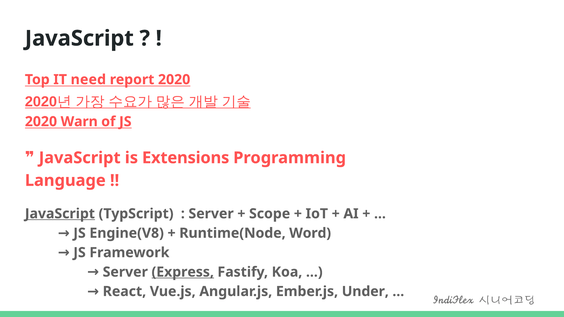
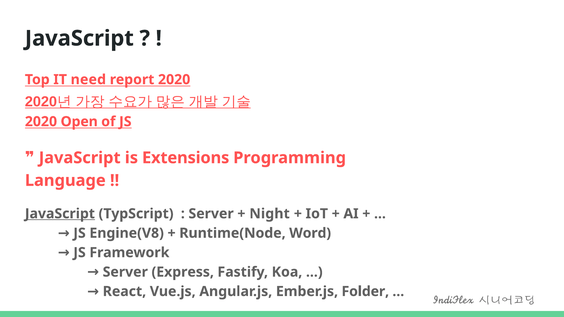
Warn: Warn -> Open
Scope: Scope -> Night
Express underline: present -> none
Under: Under -> Folder
